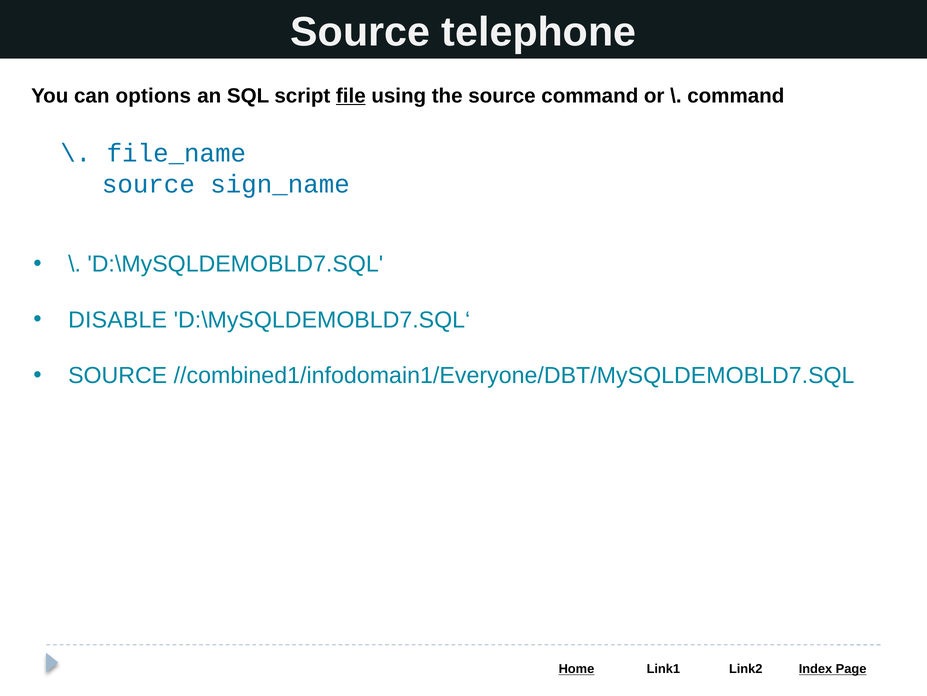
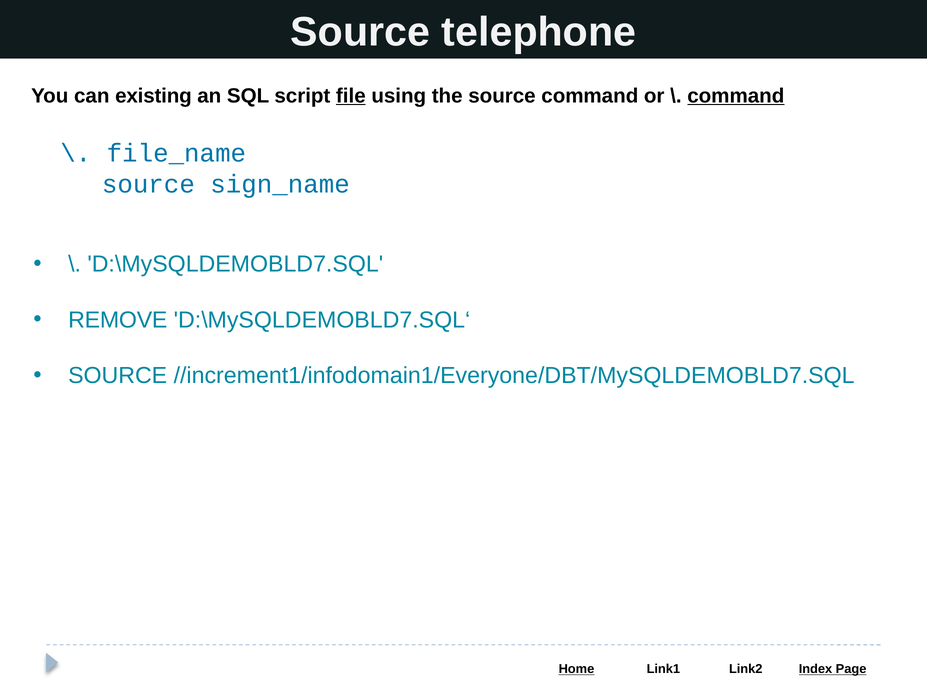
options: options -> existing
command at (736, 96) underline: none -> present
DISABLE: DISABLE -> REMOVE
//combined1/infodomain1/Everyone/DBT/MySQLDEMOBLD7.SQL: //combined1/infodomain1/Everyone/DBT/MySQLDEMOBLD7.SQL -> //increment1/infodomain1/Everyone/DBT/MySQLDEMOBLD7.SQL
